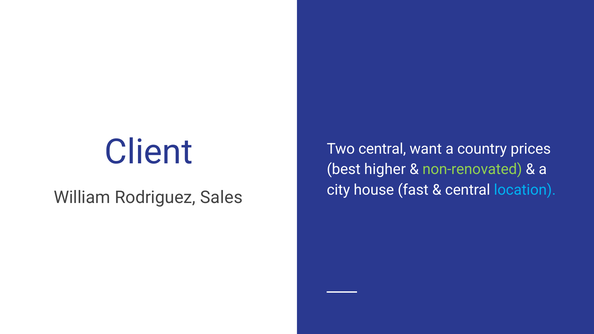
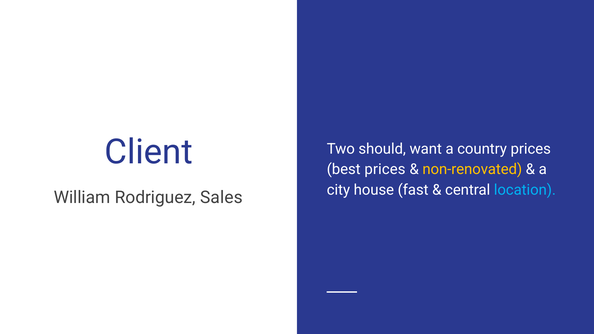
Two central: central -> should
best higher: higher -> prices
non-renovated colour: light green -> yellow
